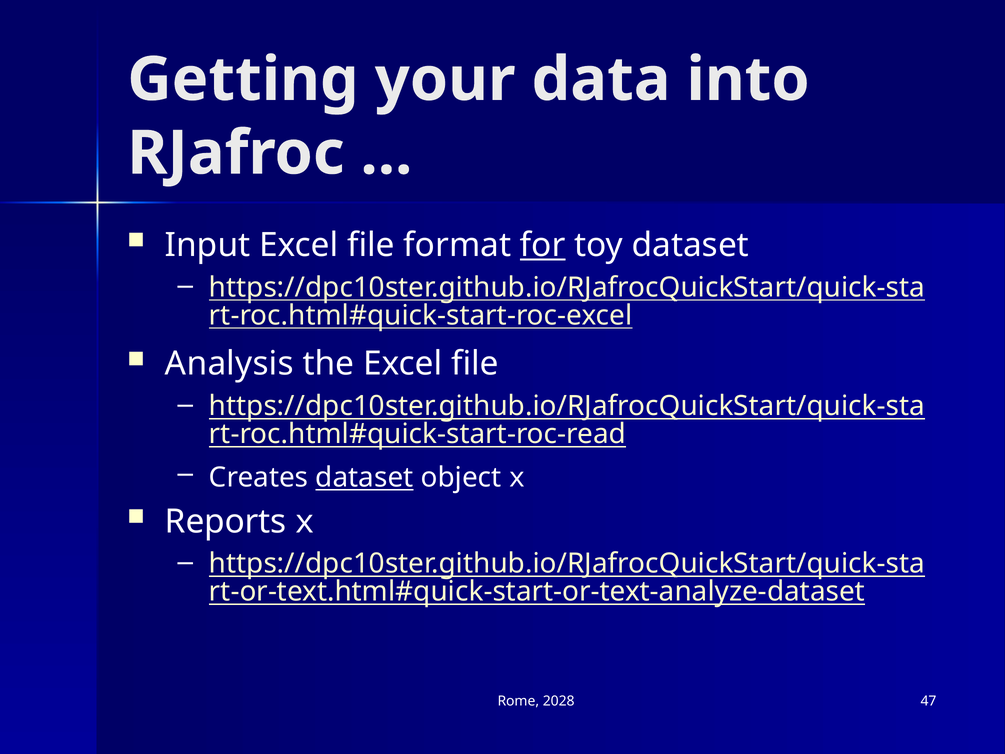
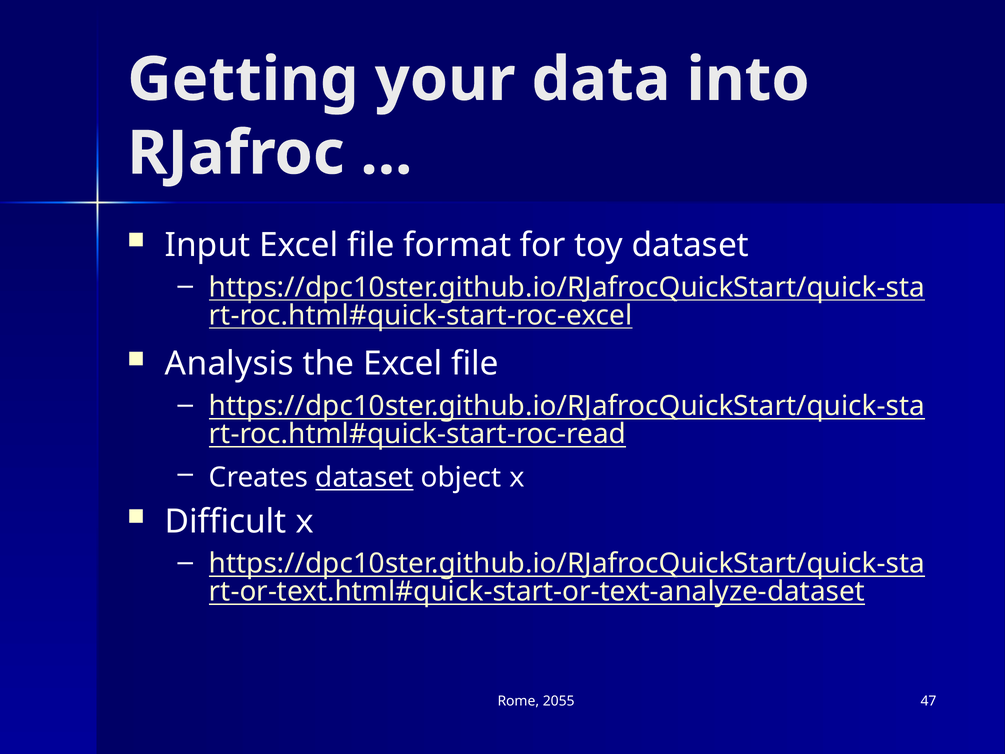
for underline: present -> none
Reports: Reports -> Difficult
2028: 2028 -> 2055
